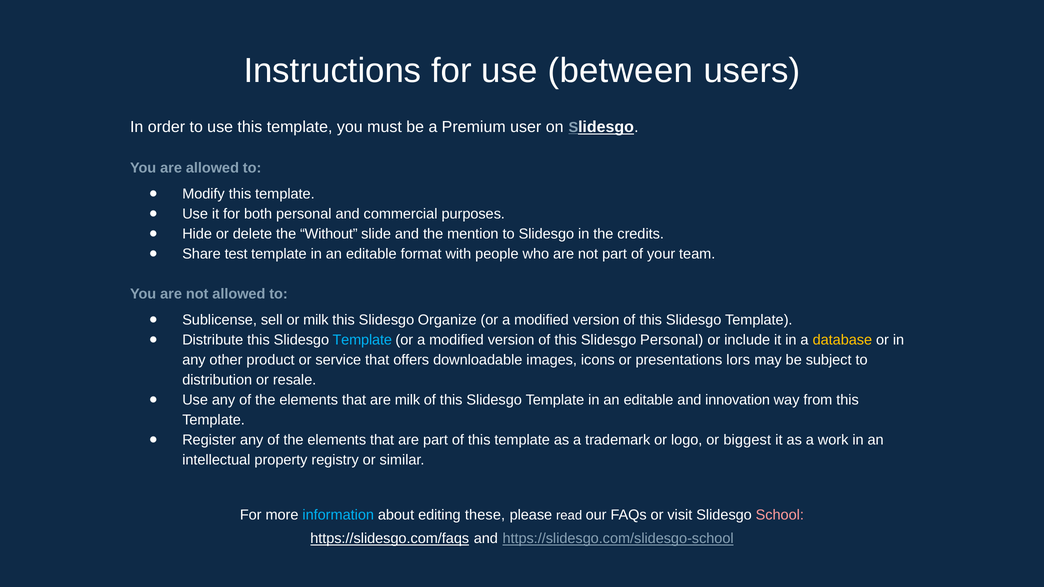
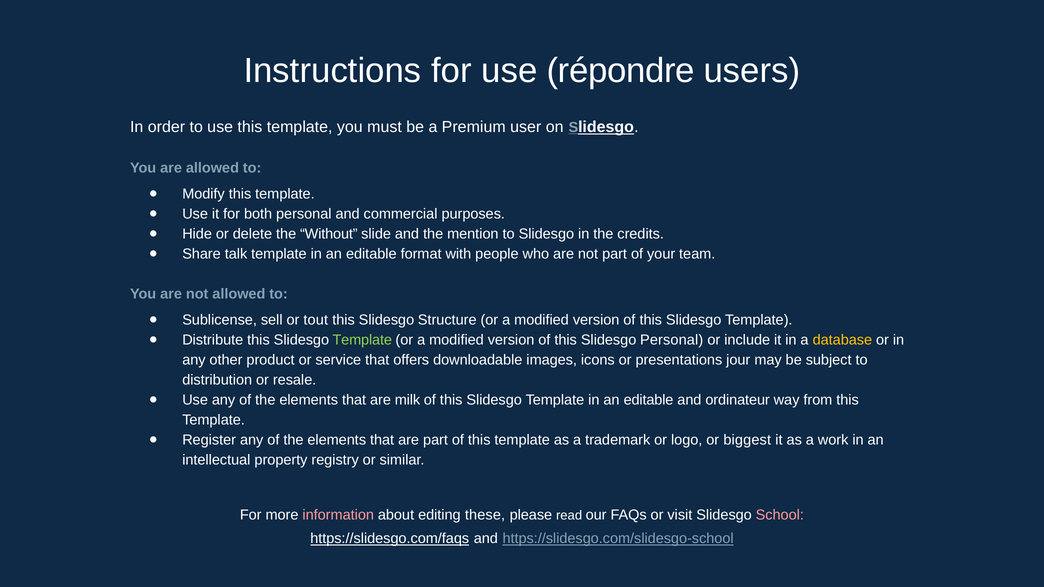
between: between -> répondre
test: test -> talk
or milk: milk -> tout
Organize: Organize -> Structure
Template at (362, 340) colour: light blue -> light green
lors: lors -> jour
innovation: innovation -> ordinateur
information colour: light blue -> pink
